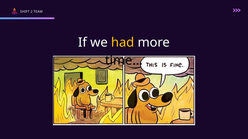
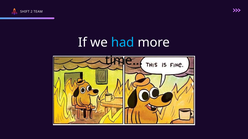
had colour: yellow -> light blue
